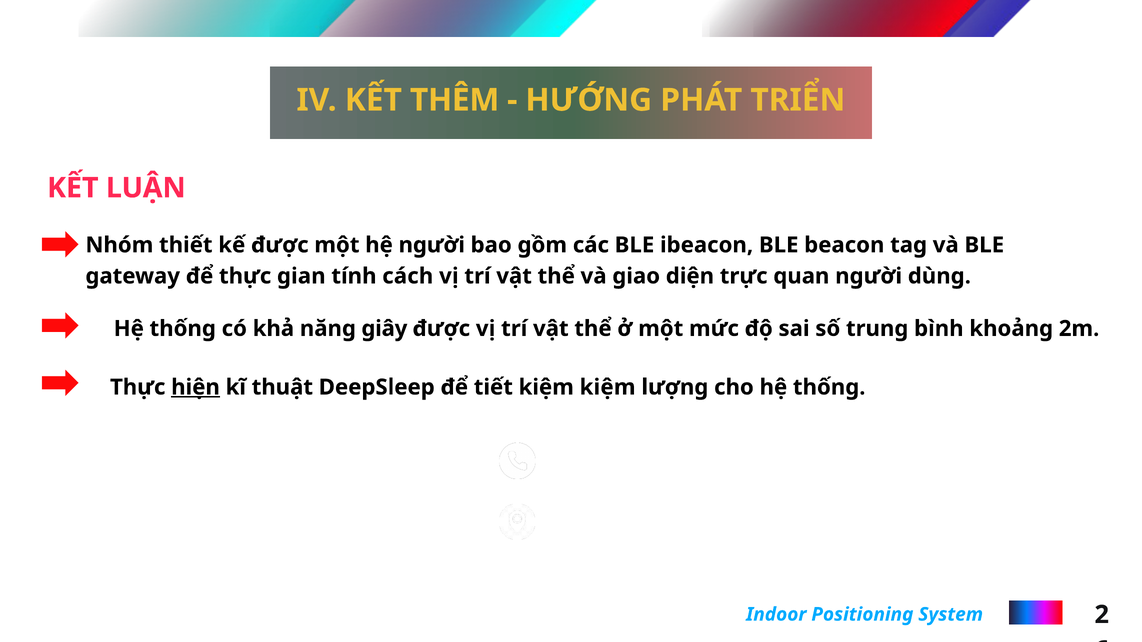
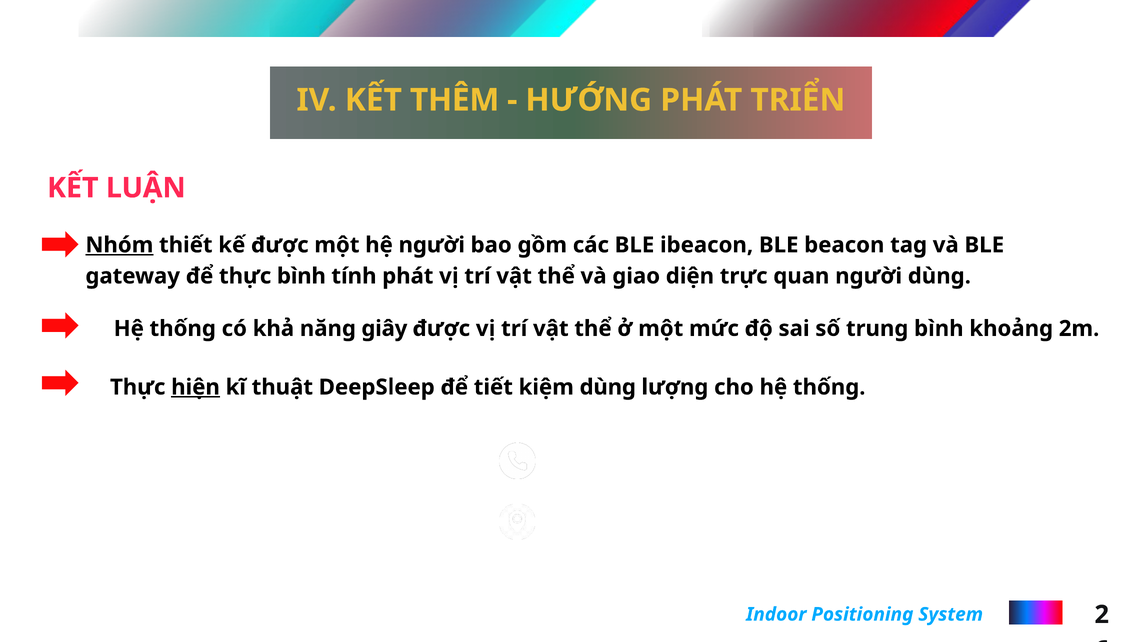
Nhóm underline: none -> present
thực gian: gian -> bình
tính cách: cách -> phát
kiệm kiệm: kiệm -> dùng
